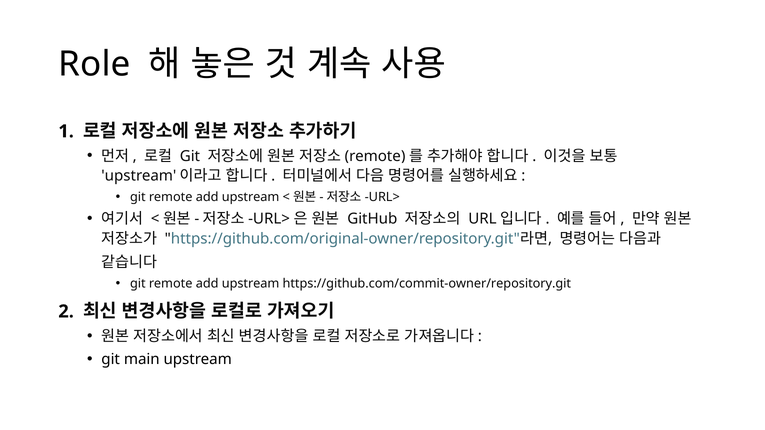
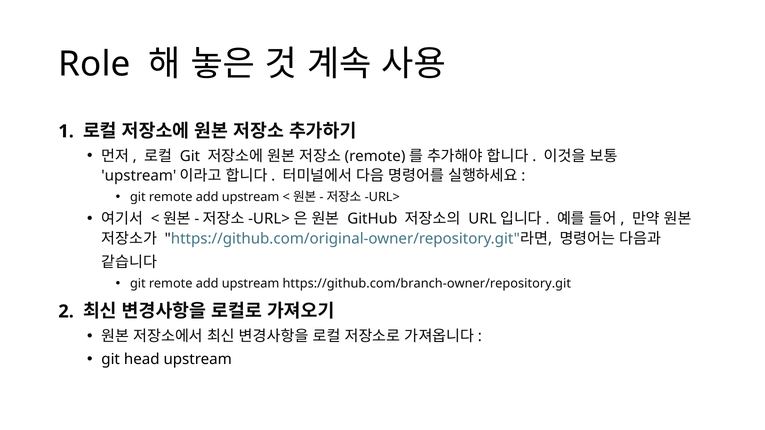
https://github.com/commit-owner/repository.git: https://github.com/commit-owner/repository.git -> https://github.com/branch-owner/repository.git
main: main -> head
